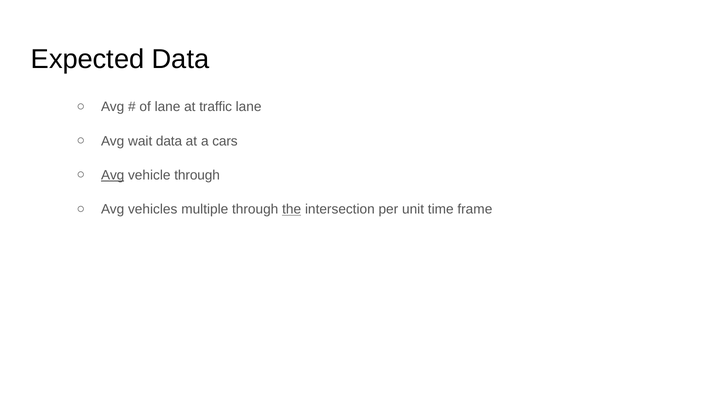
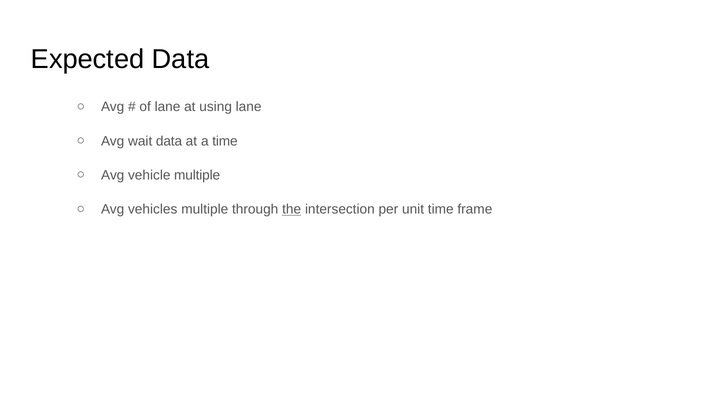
traffic: traffic -> using
a cars: cars -> time
Avg at (113, 175) underline: present -> none
vehicle through: through -> multiple
